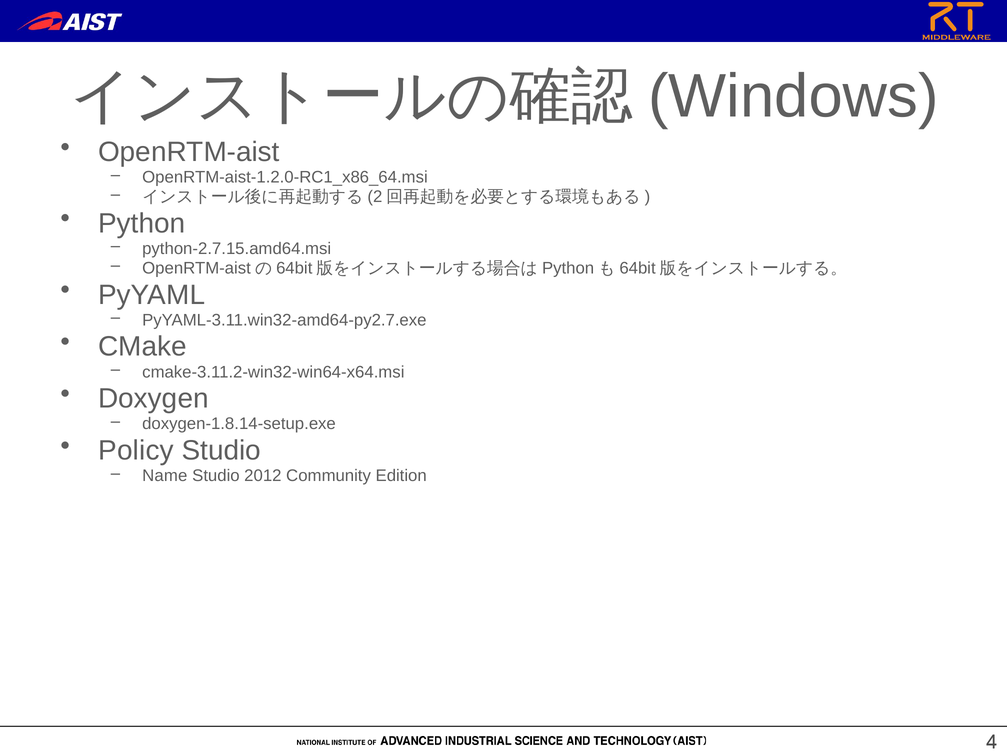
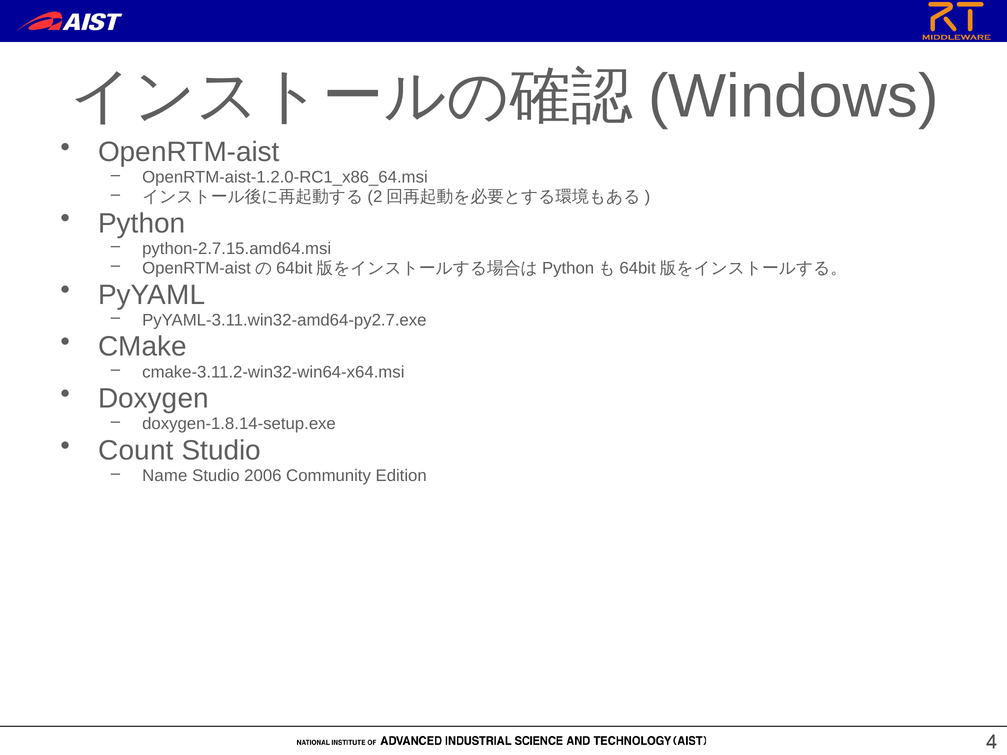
Policy: Policy -> Count
2012: 2012 -> 2006
